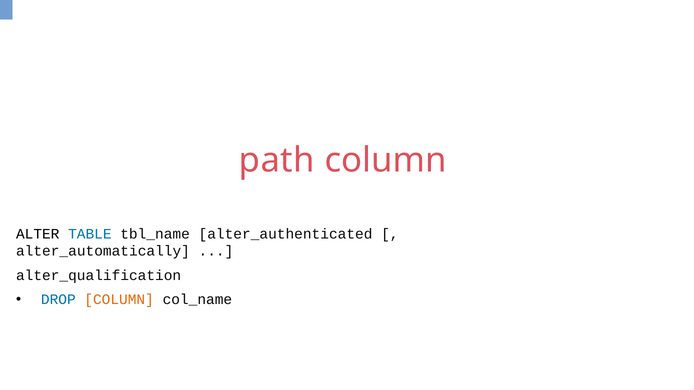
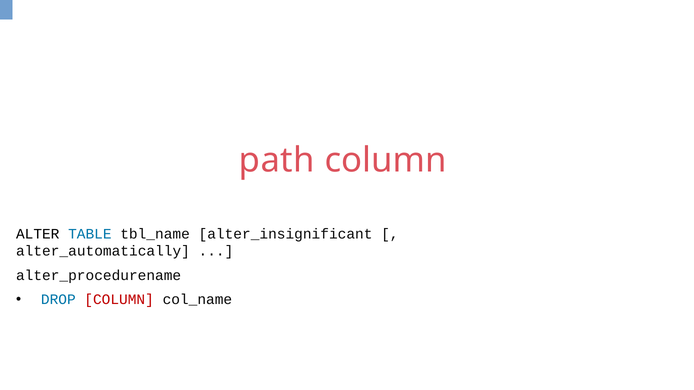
alter_authenticated: alter_authenticated -> alter_insignificant
alter_qualification: alter_qualification -> alter_procedurename
COLUMN at (119, 300) colour: orange -> red
